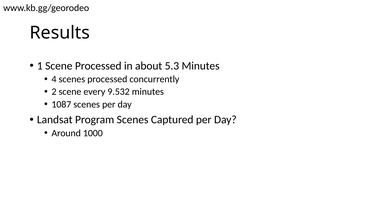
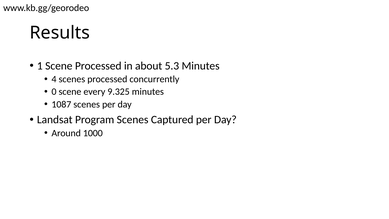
2: 2 -> 0
9.532: 9.532 -> 9.325
